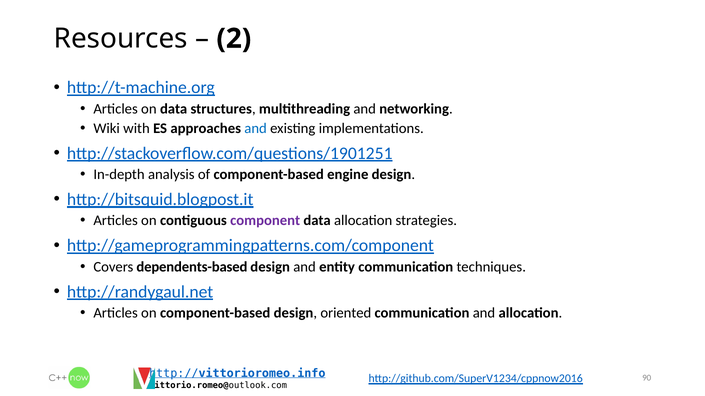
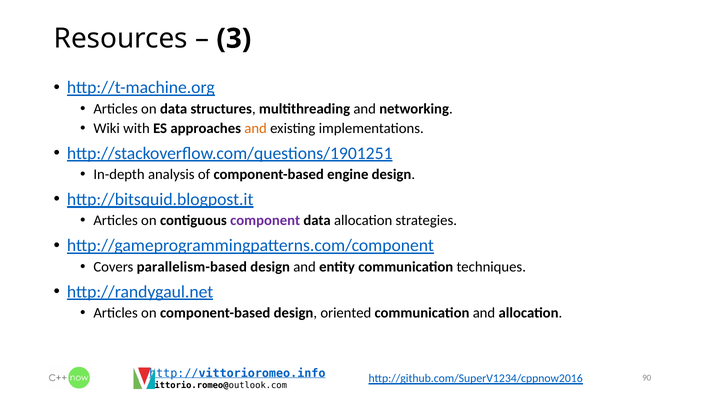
2: 2 -> 3
and at (256, 128) colour: blue -> orange
dependents-based: dependents-based -> parallelism-based
